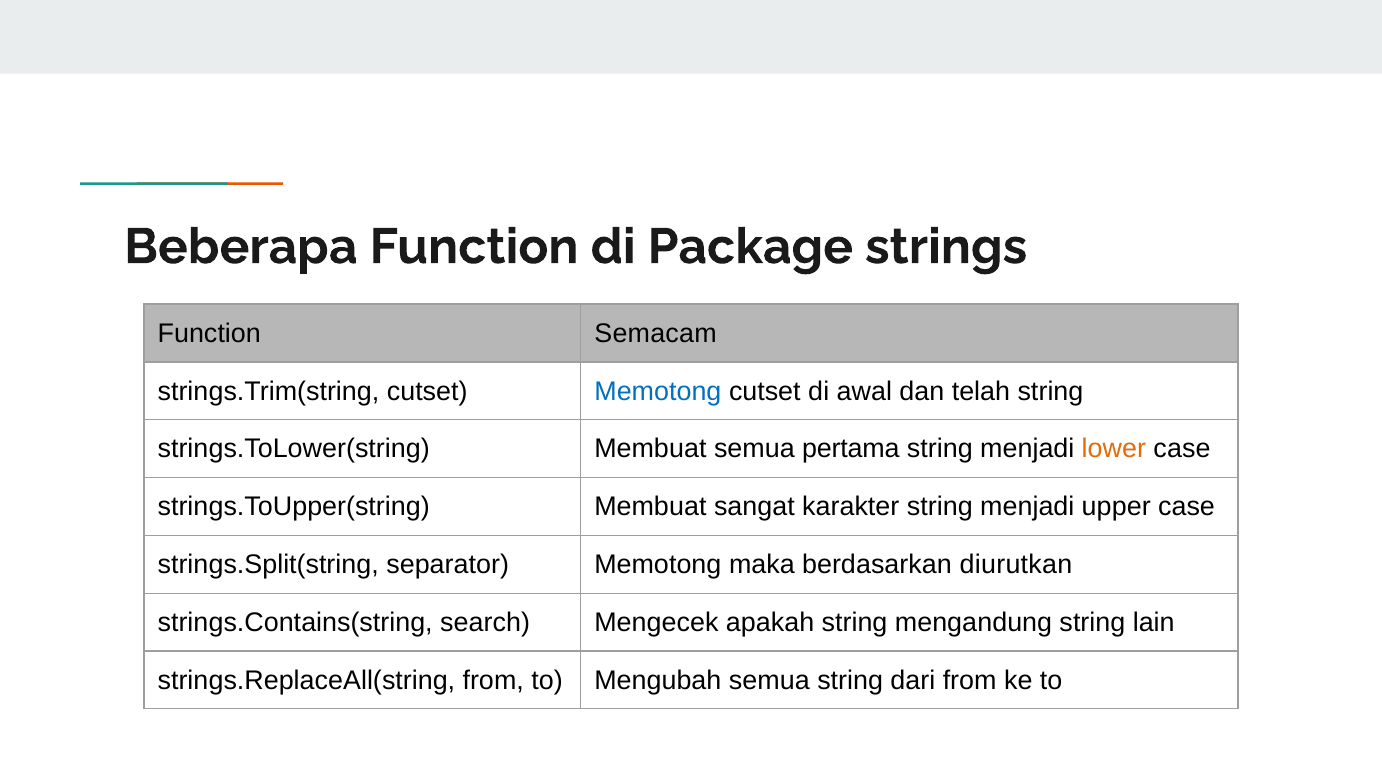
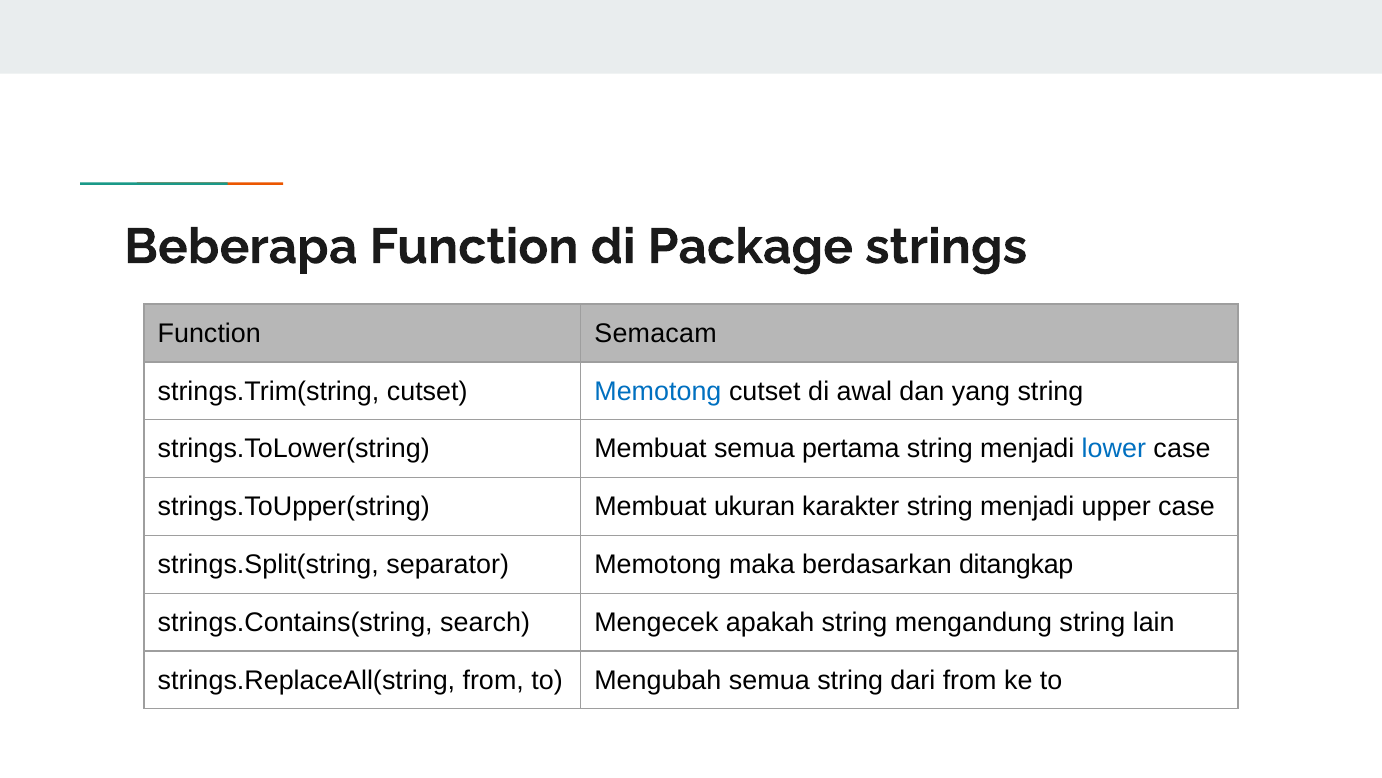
telah: telah -> yang
lower colour: orange -> blue
sangat: sangat -> ukuran
diurutkan: diurutkan -> ditangkap
